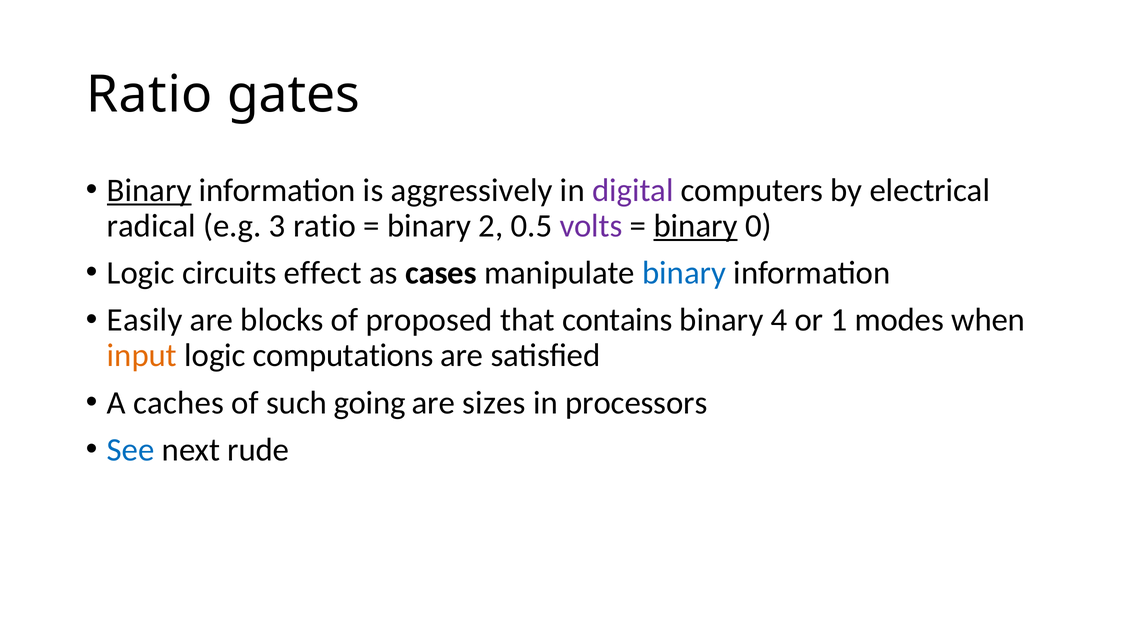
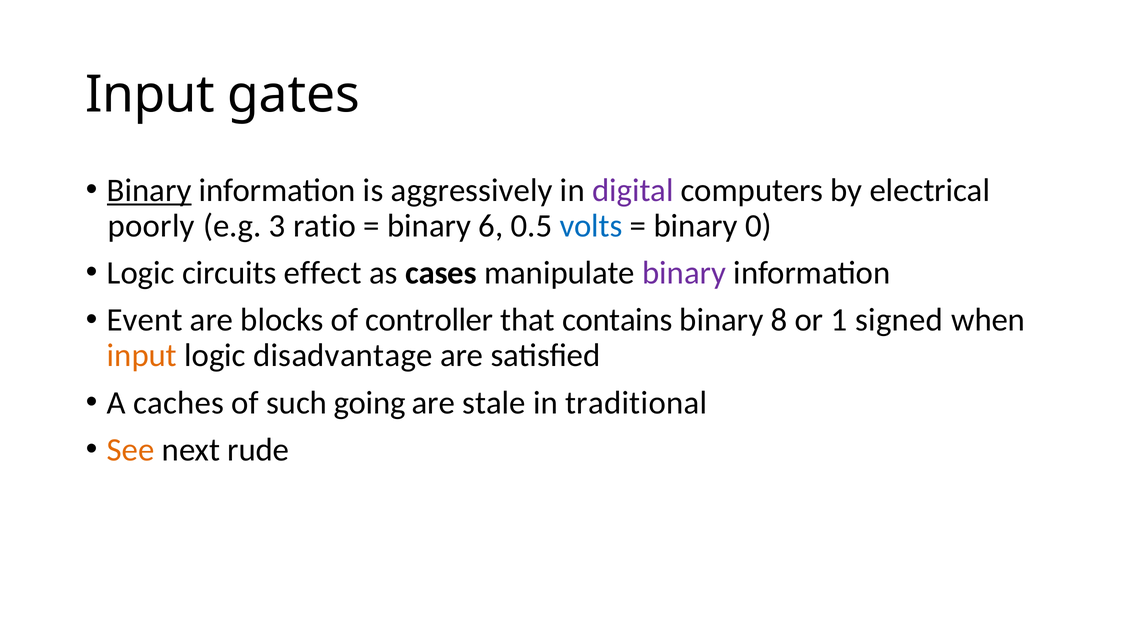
Ratio at (149, 95): Ratio -> Input
radical: radical -> poorly
2: 2 -> 6
volts colour: purple -> blue
binary at (696, 226) underline: present -> none
binary at (684, 273) colour: blue -> purple
Easily: Easily -> Event
proposed: proposed -> controller
4: 4 -> 8
modes: modes -> signed
computations: computations -> disadvantage
sizes: sizes -> stale
processors: processors -> traditional
See colour: blue -> orange
